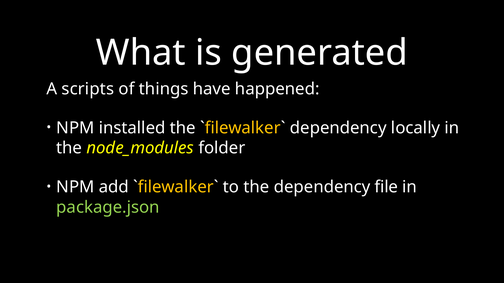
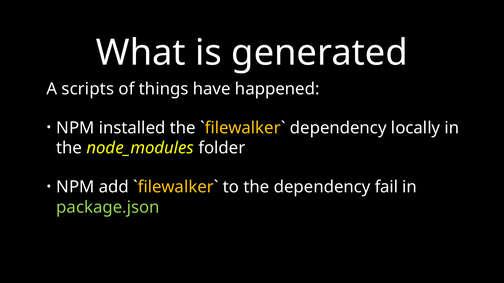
file: file -> fail
